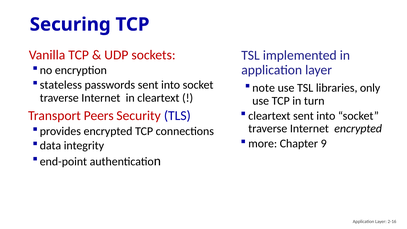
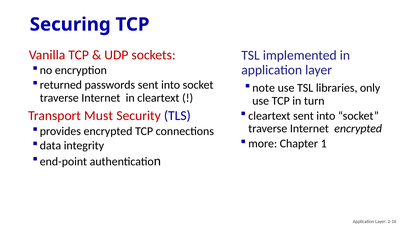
stateless: stateless -> returned
Peers: Peers -> Must
9: 9 -> 1
